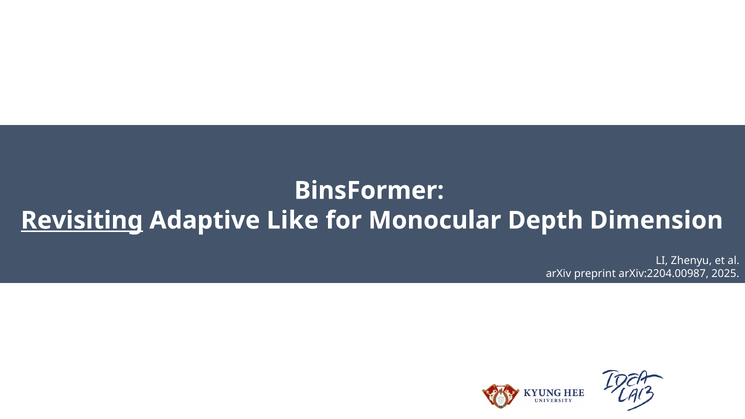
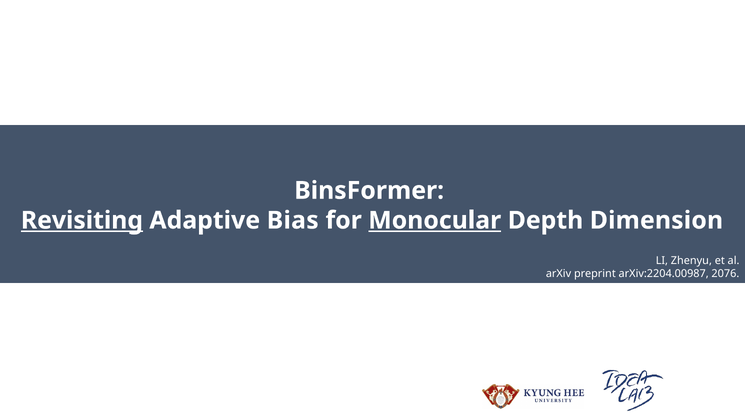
Like: Like -> Bias
Monocular underline: none -> present
2025: 2025 -> 2076
